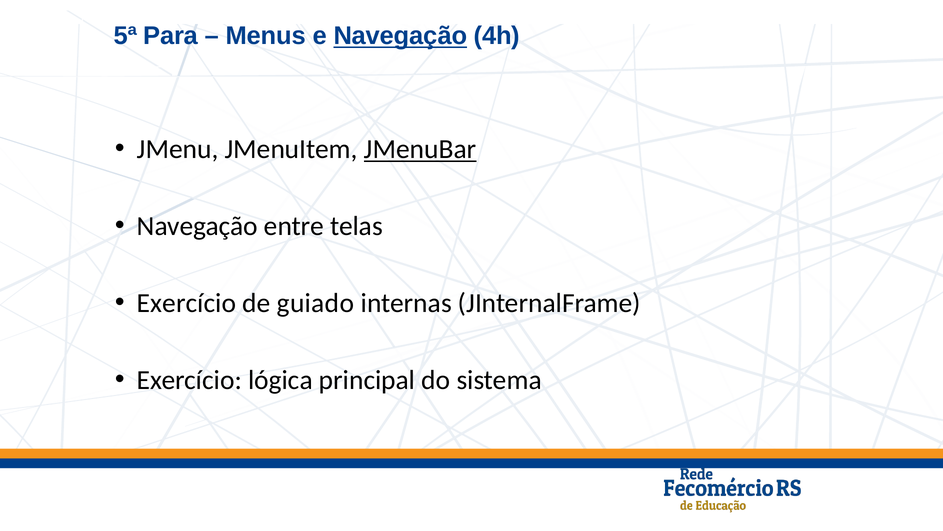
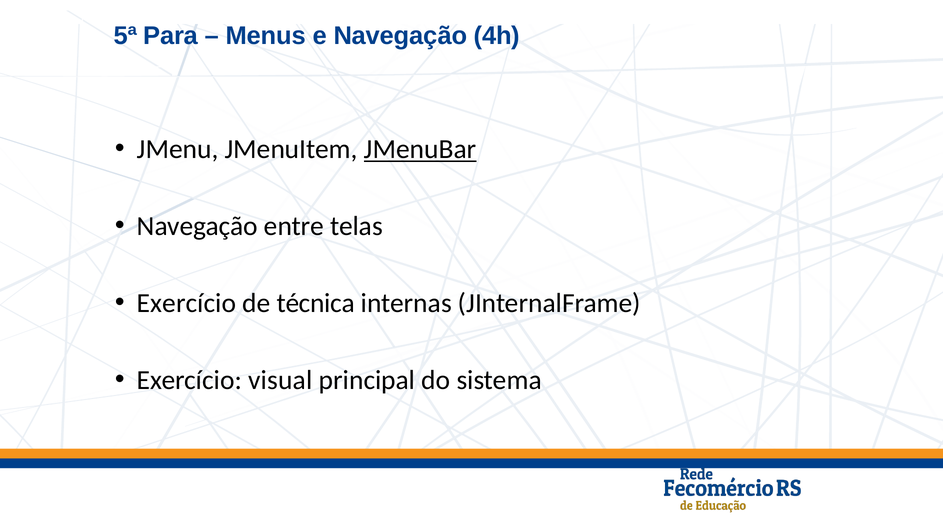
Navegação at (400, 36) underline: present -> none
guiado: guiado -> técnica
lógica: lógica -> visual
